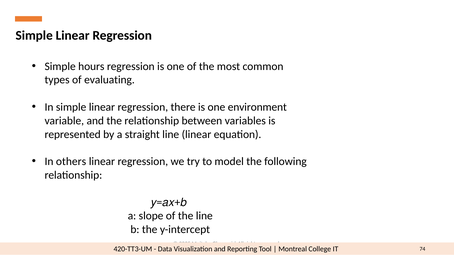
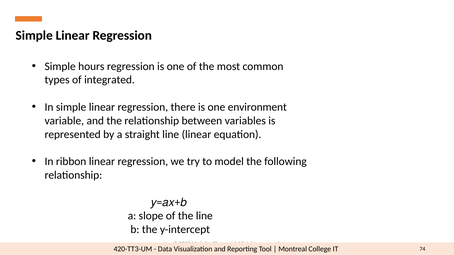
evaluating: evaluating -> integrated
others: others -> ribbon
